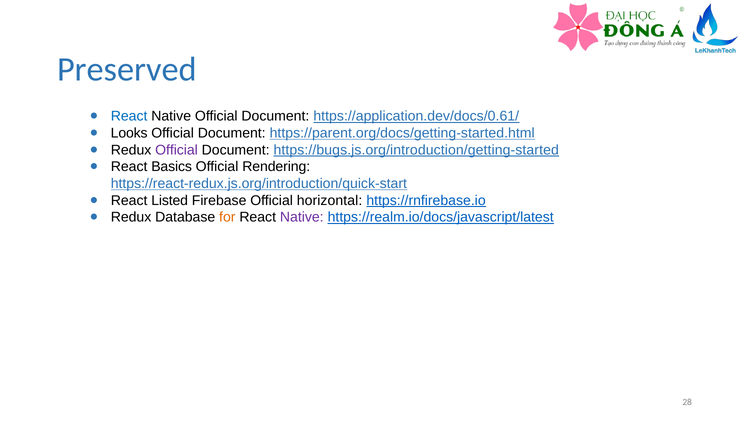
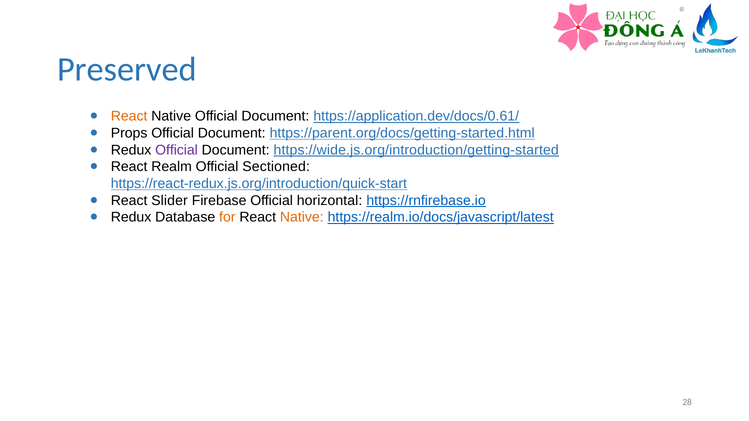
React at (129, 116) colour: blue -> orange
Looks: Looks -> Props
https://bugs.js.org/introduction/getting-started: https://bugs.js.org/introduction/getting-started -> https://wide.js.org/introduction/getting-started
Basics: Basics -> Realm
Rendering: Rendering -> Sectioned
Listed: Listed -> Slider
Native at (302, 217) colour: purple -> orange
